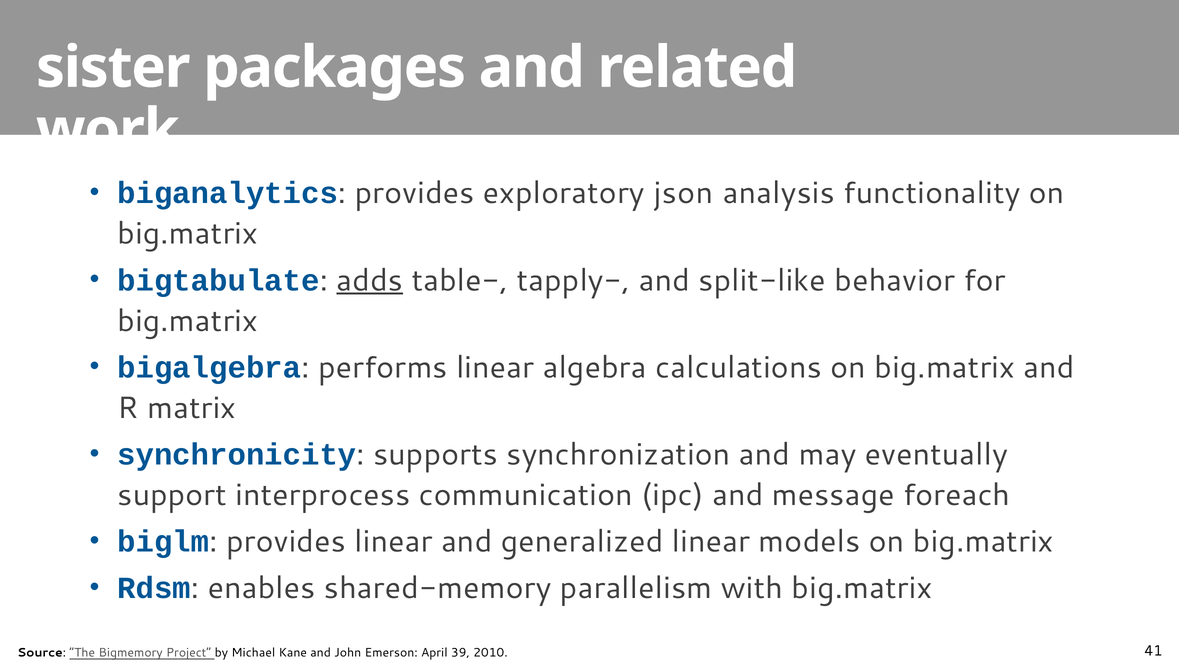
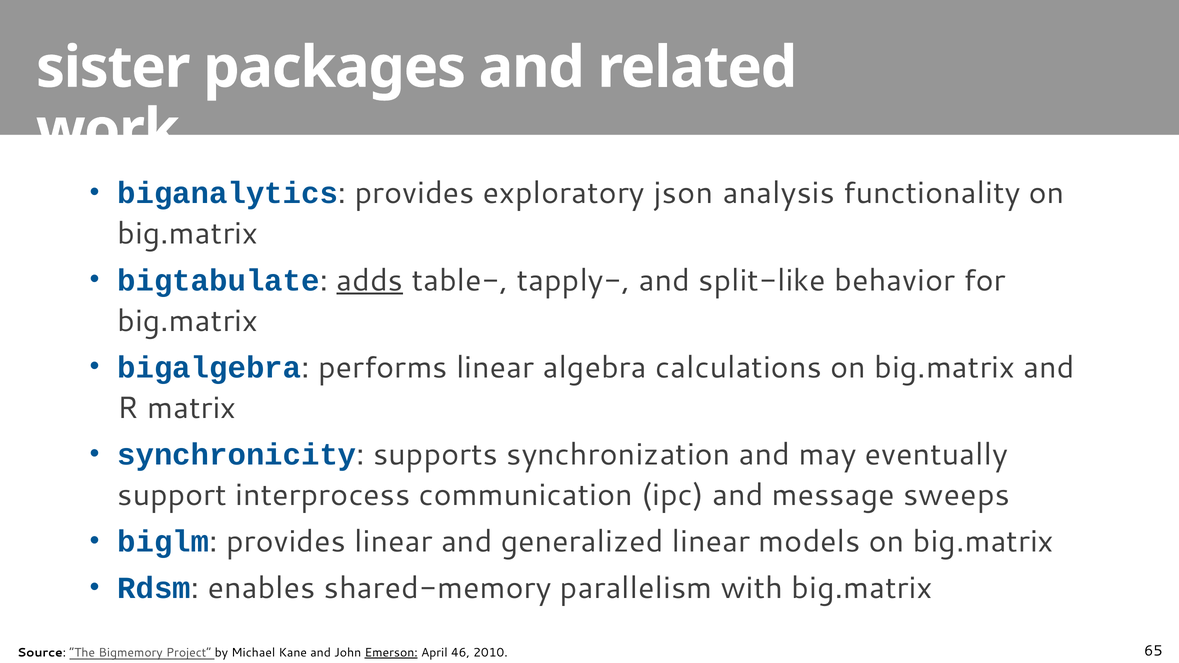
foreach: foreach -> sweeps
Emerson underline: none -> present
39: 39 -> 46
41: 41 -> 65
